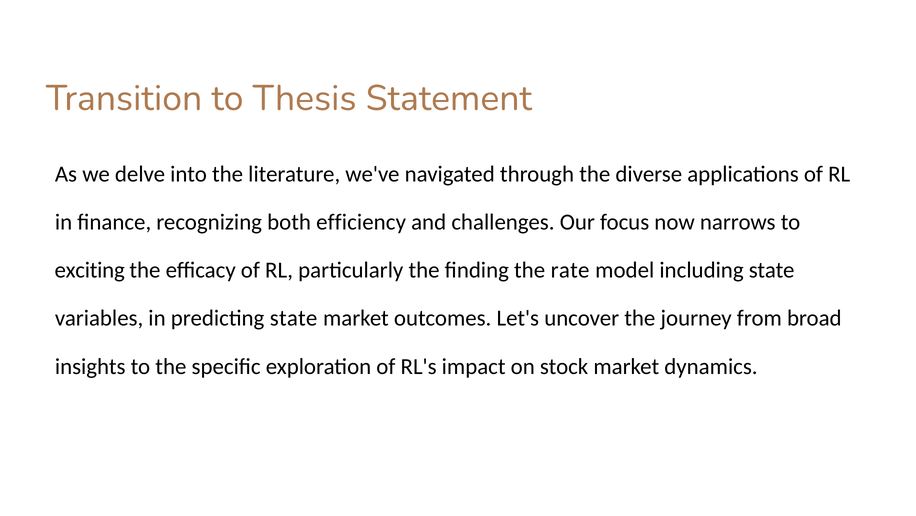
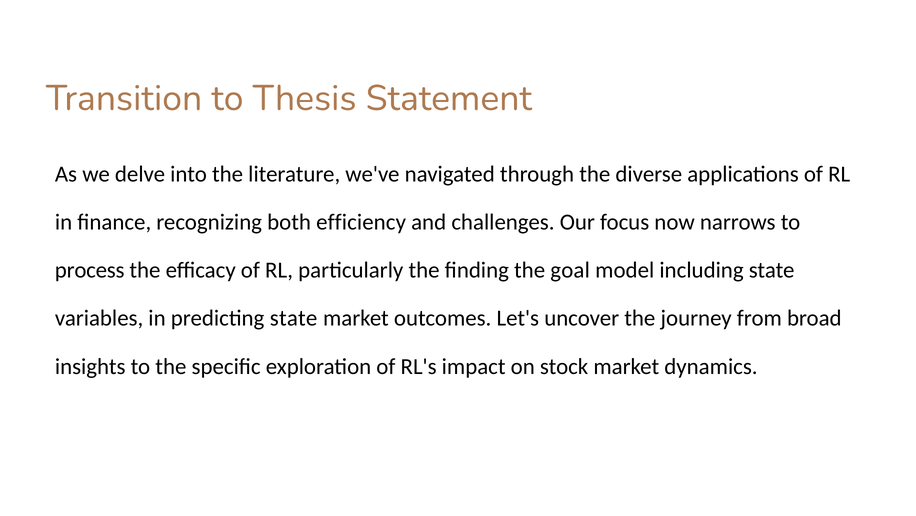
exciting: exciting -> process
rate: rate -> goal
